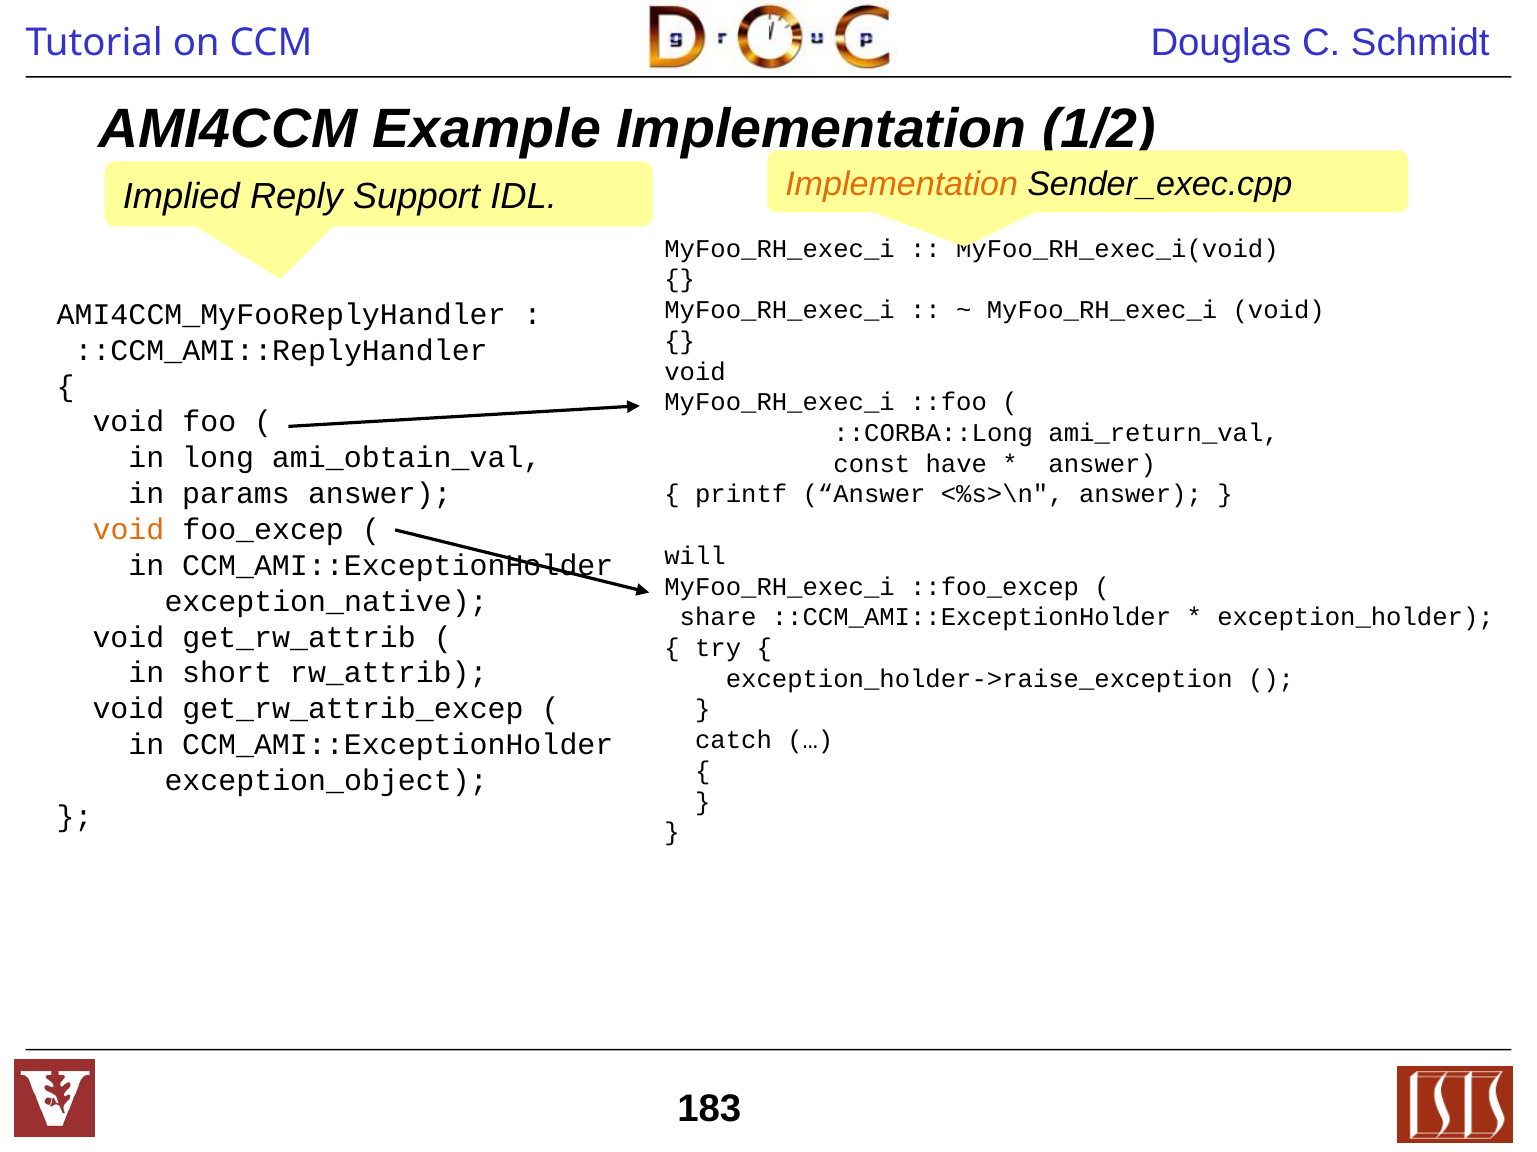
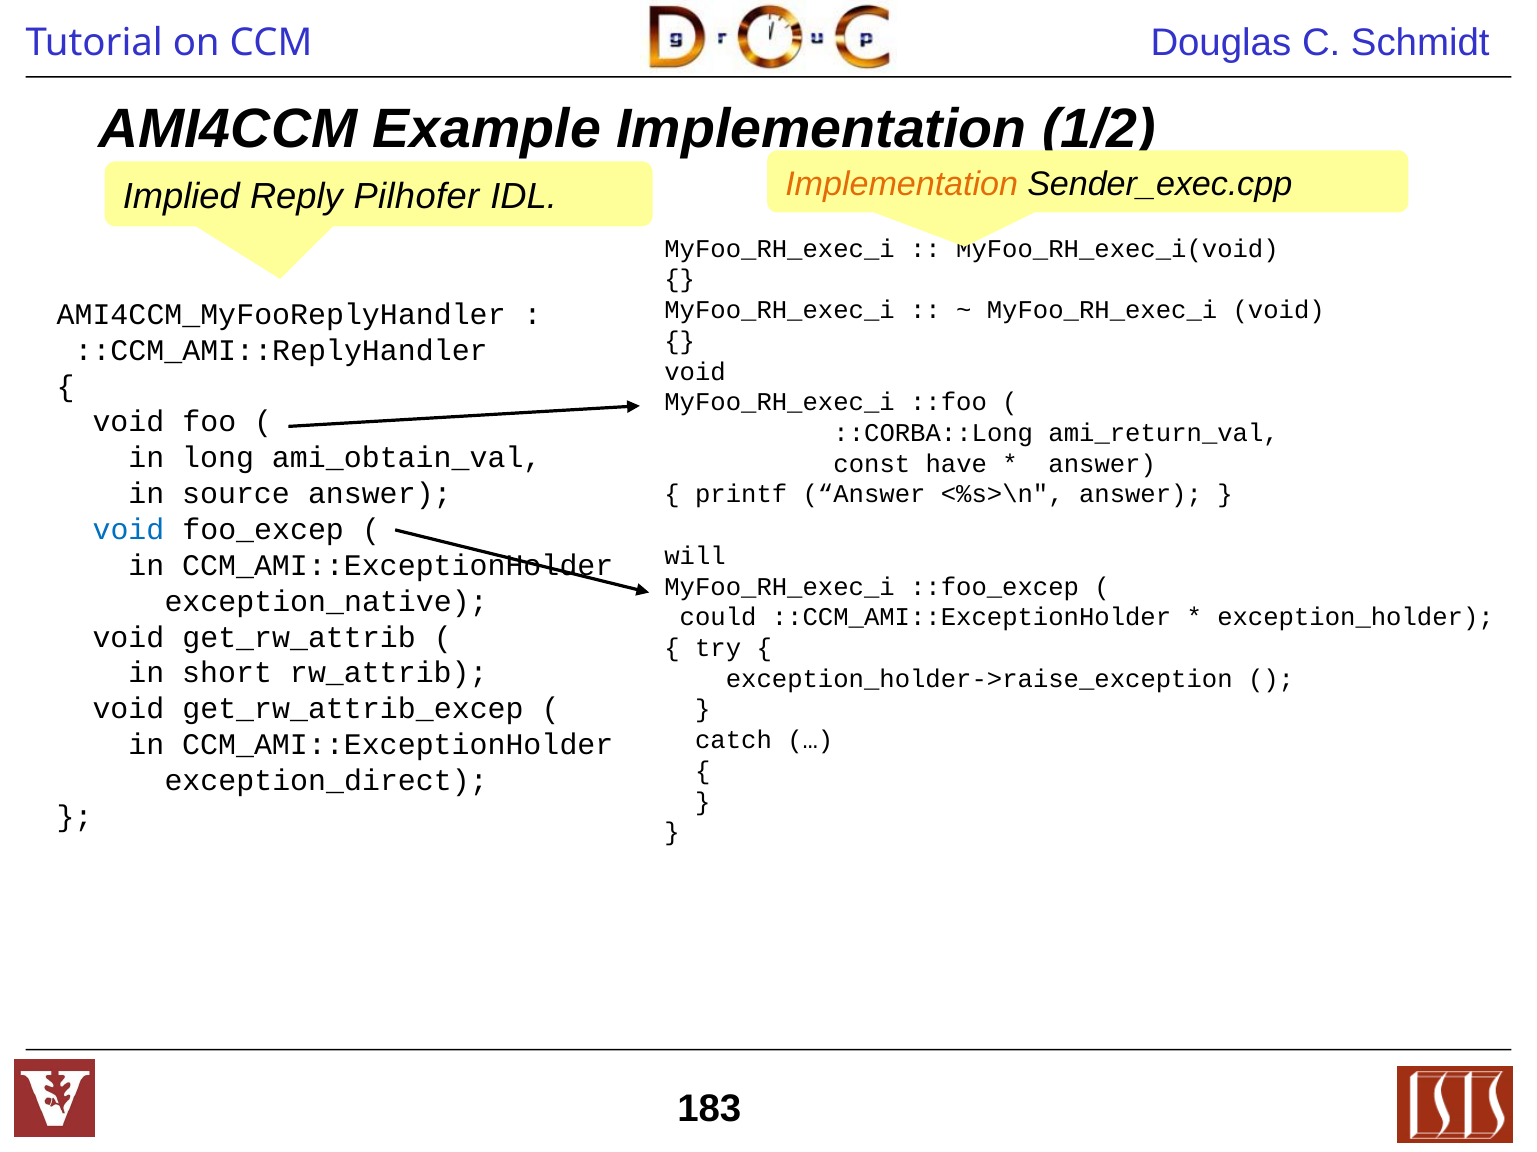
Support: Support -> Pilhofer
params: params -> source
void at (128, 530) colour: orange -> blue
share: share -> could
exception_object: exception_object -> exception_direct
